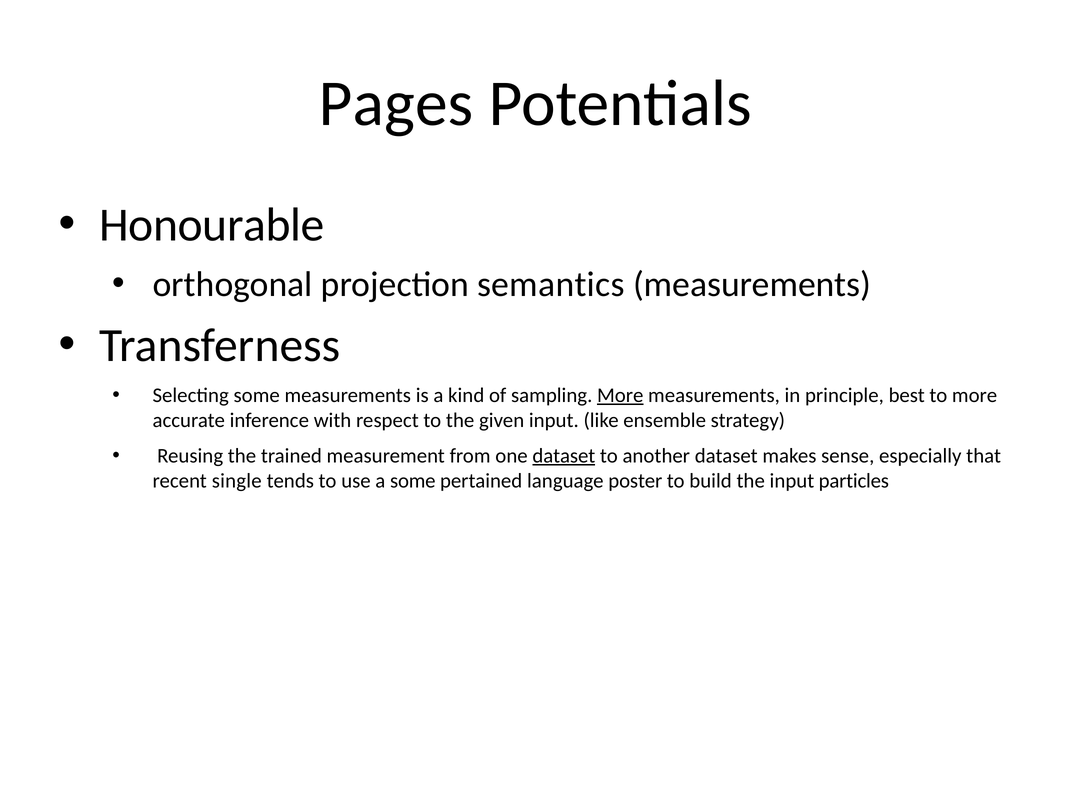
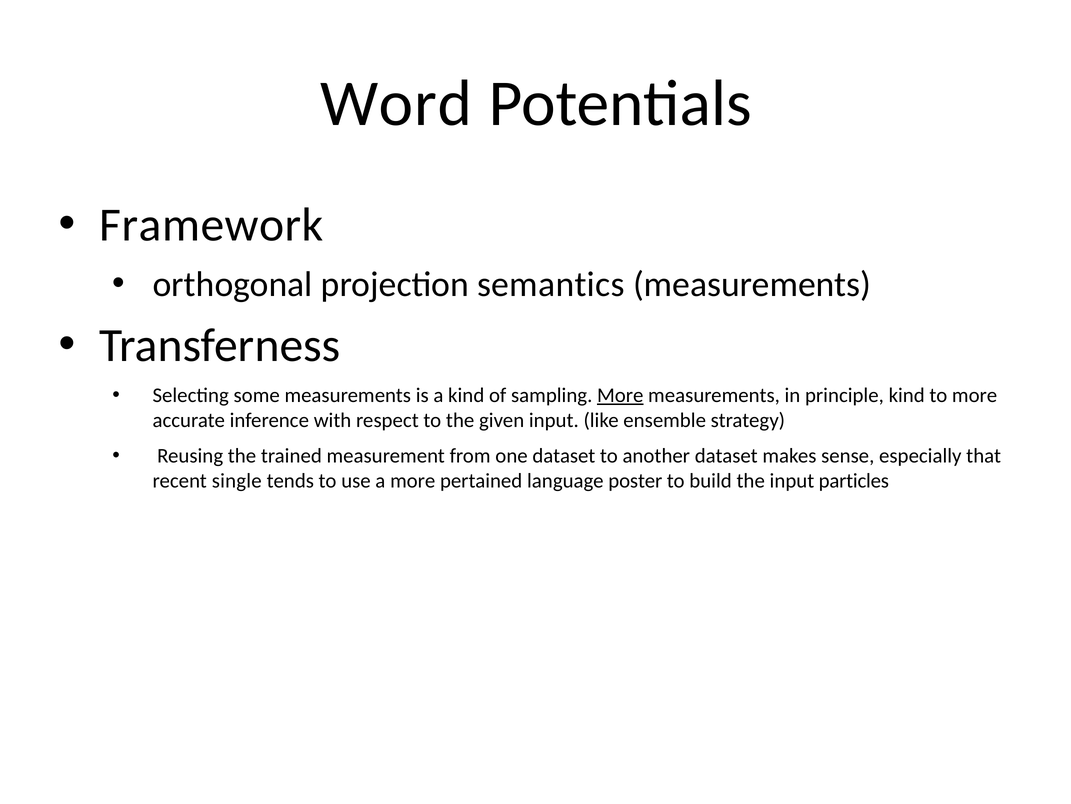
Pages: Pages -> Word
Honourable: Honourable -> Framework
principle best: best -> kind
dataset at (564, 455) underline: present -> none
a some: some -> more
